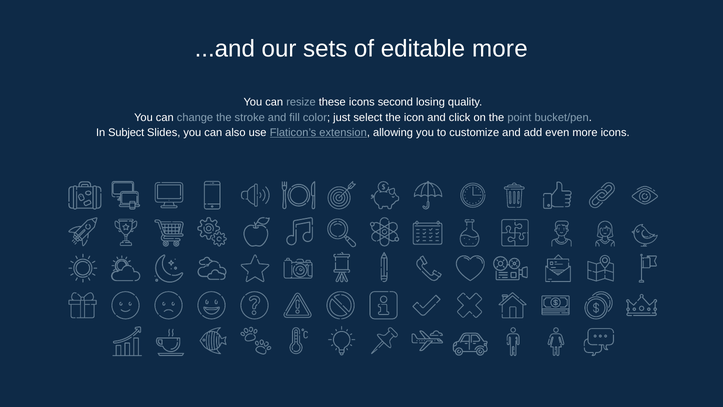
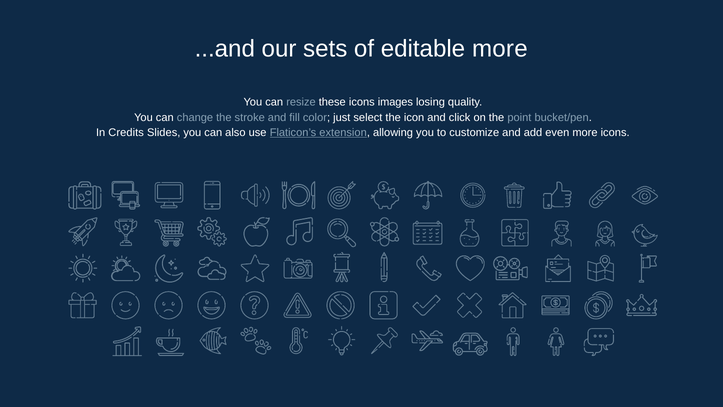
second: second -> images
Subject: Subject -> Credits
